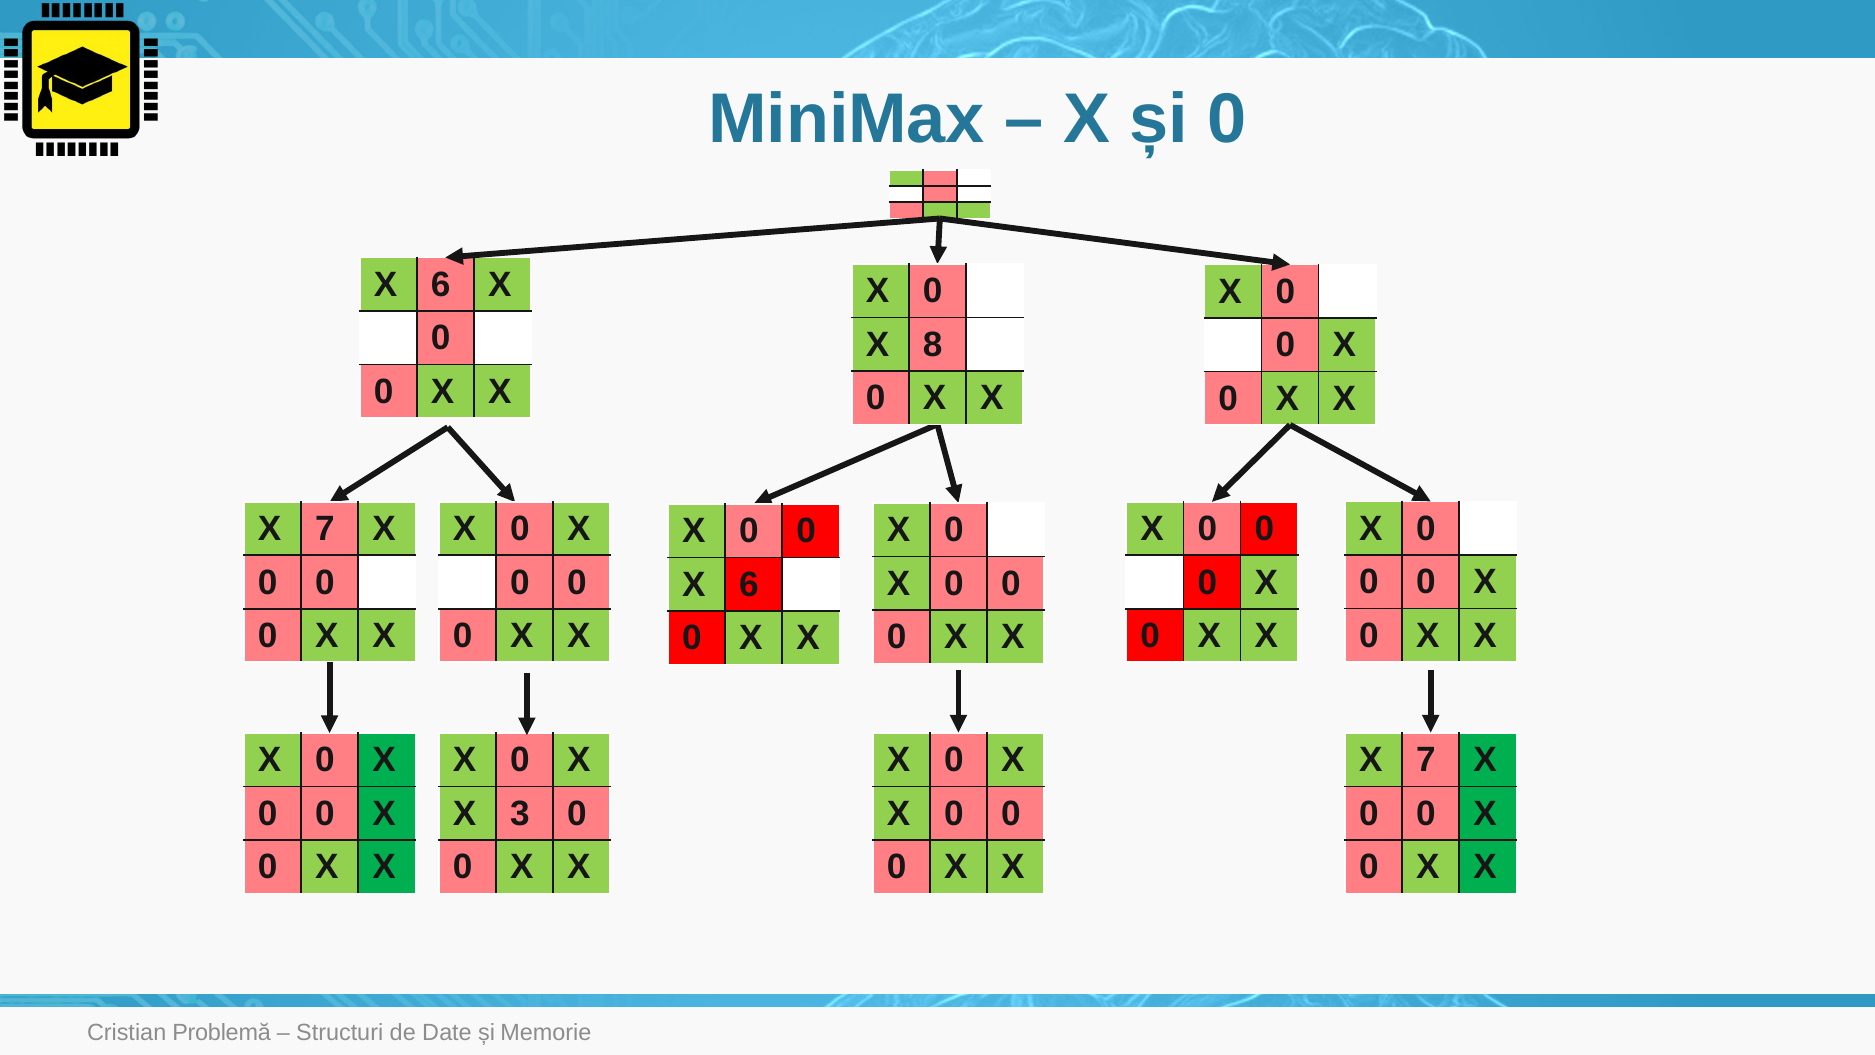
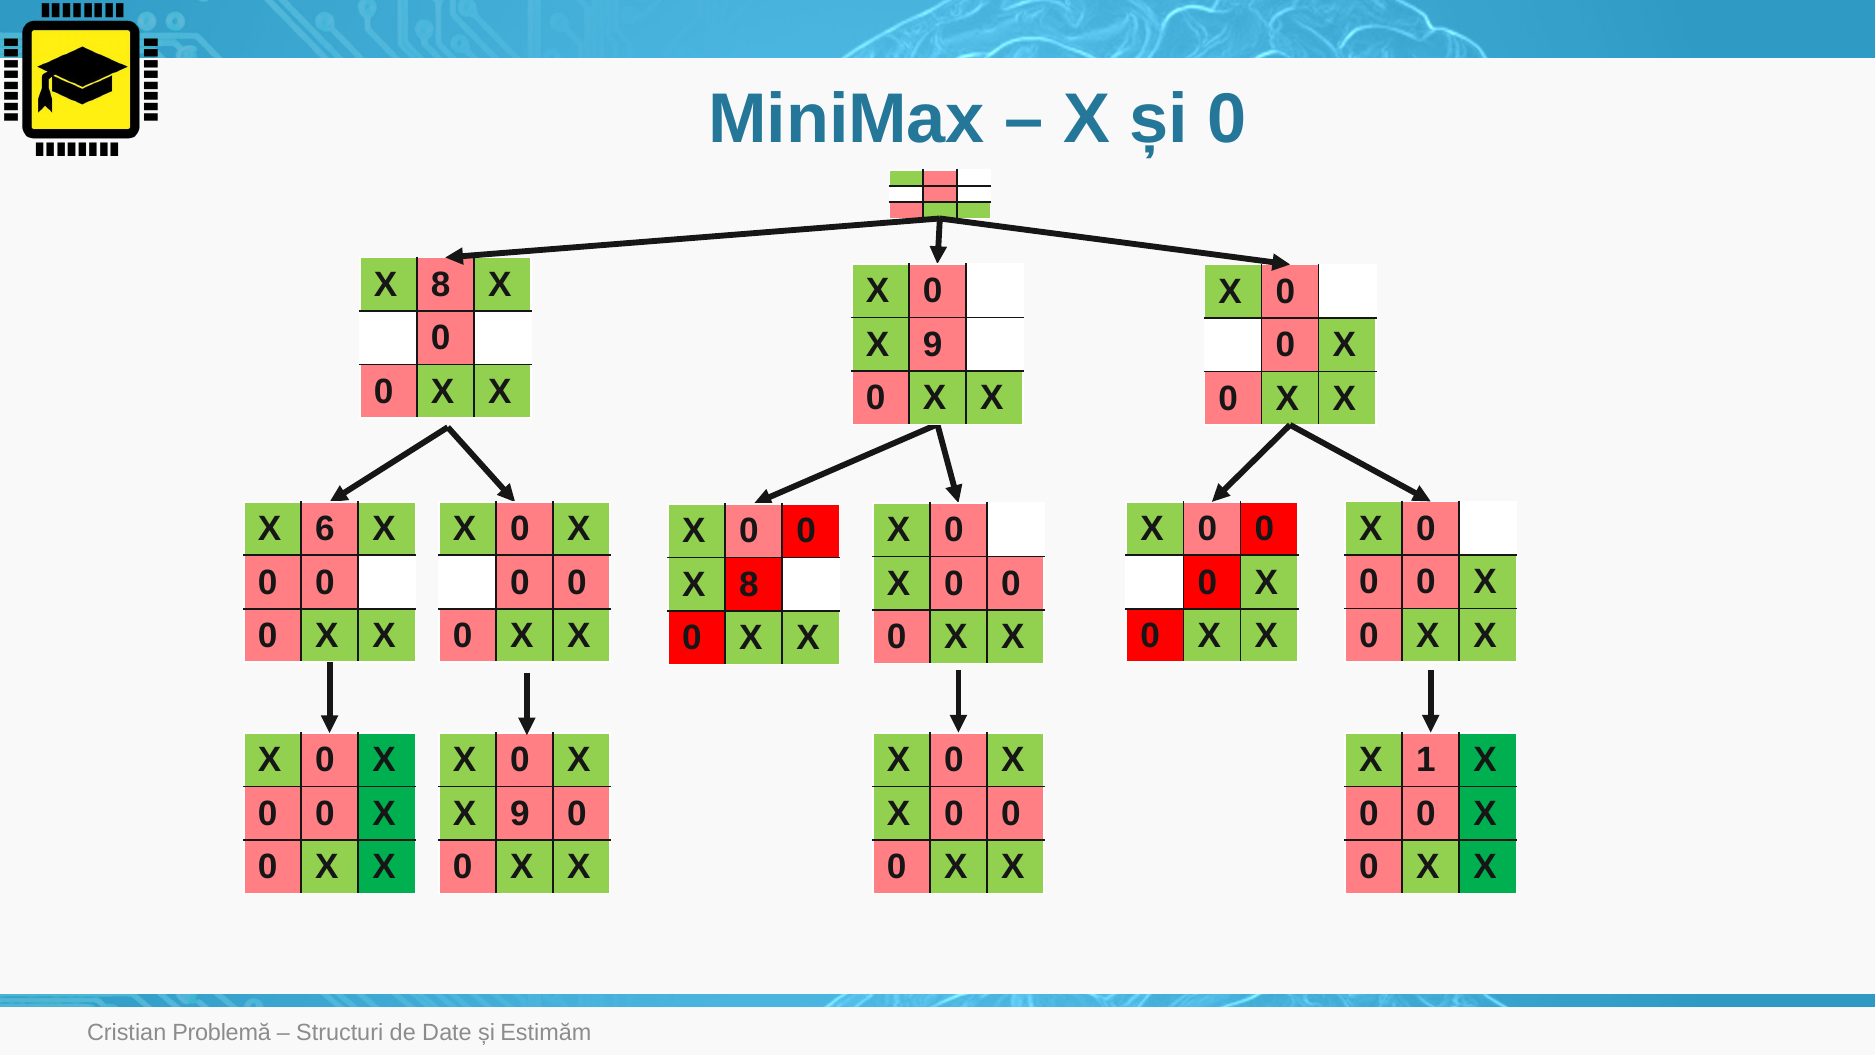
6 at (441, 285): 6 -> 8
8 at (933, 345): 8 -> 9
7 at (325, 529): 7 -> 6
6 at (749, 585): 6 -> 8
7 at (1426, 760): 7 -> 1
3 at (520, 814): 3 -> 9
Memorie: Memorie -> Estimăm
